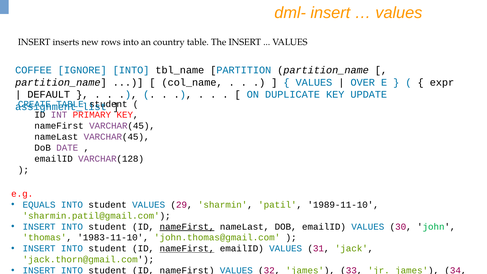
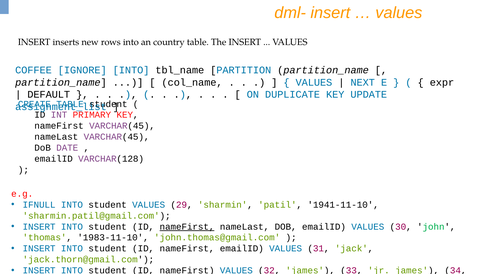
OVER: OVER -> NEXT
EQUALS: EQUALS -> IFNULL
1989-11-10: 1989-11-10 -> 1941-11-10
nameFirst at (187, 249) underline: present -> none
